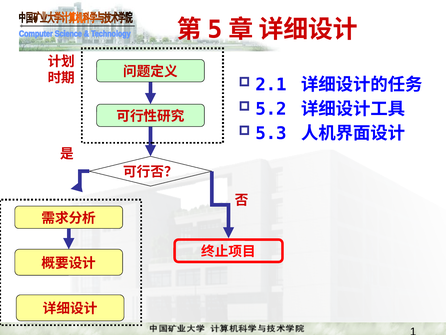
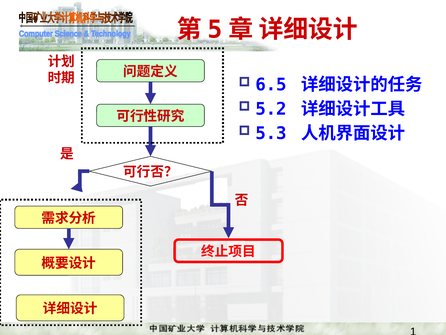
2.1: 2.1 -> 6.5
